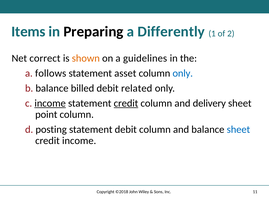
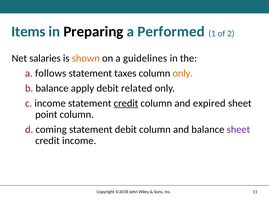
Differently: Differently -> Performed
correct: correct -> salaries
asset: asset -> taxes
only at (183, 74) colour: blue -> orange
billed: billed -> apply
income at (50, 104) underline: present -> none
delivery: delivery -> expired
posting: posting -> coming
sheet at (238, 130) colour: blue -> purple
